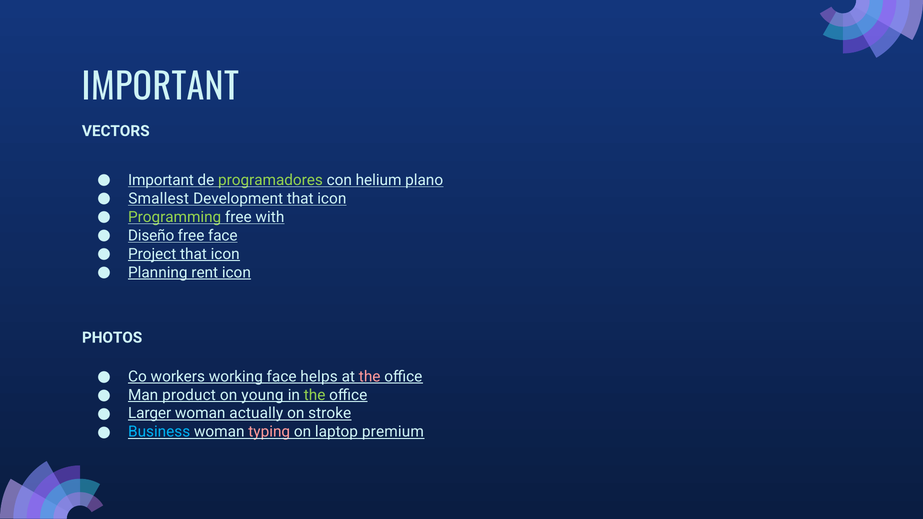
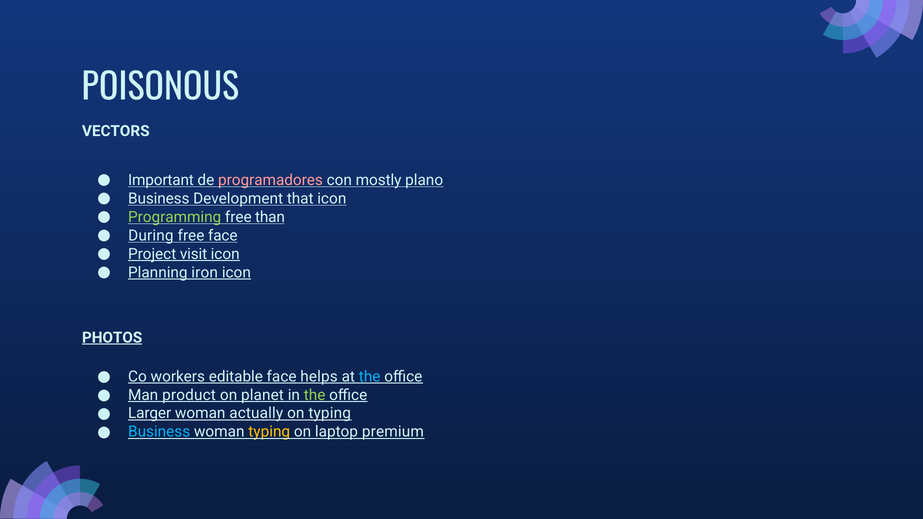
IMPORTANT at (160, 88): IMPORTANT -> POISONOUS
programadores colour: light green -> pink
helium: helium -> mostly
Smallest at (159, 199): Smallest -> Business
with: with -> than
Diseño: Diseño -> During
Project that: that -> visit
rent: rent -> iron
PHOTOS underline: none -> present
working: working -> editable
the at (370, 377) colour: pink -> light blue
young: young -> planet
on stroke: stroke -> typing
typing at (269, 432) colour: pink -> yellow
